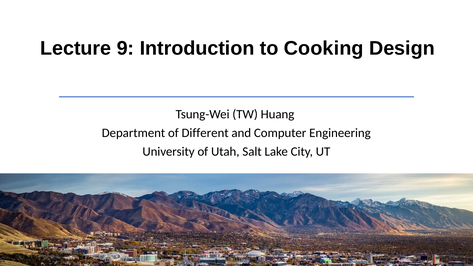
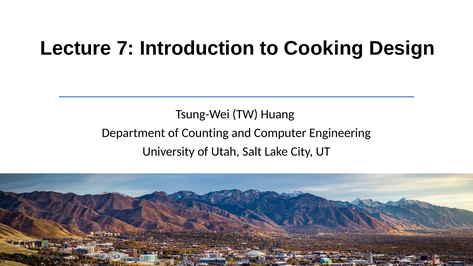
9: 9 -> 7
Different: Different -> Counting
